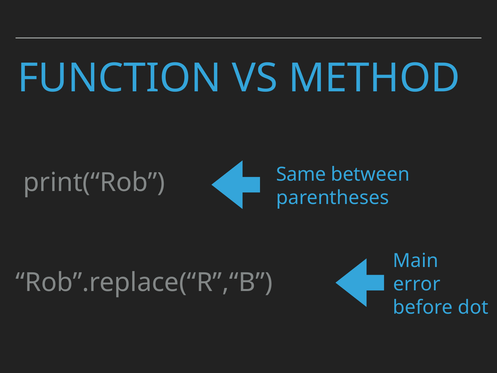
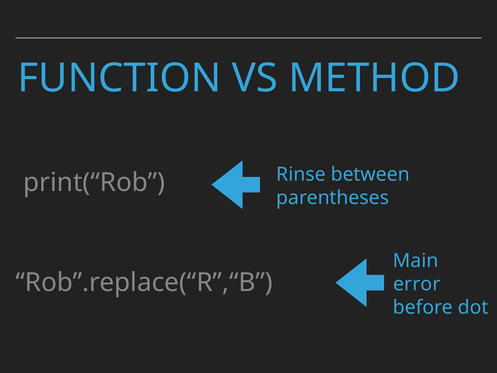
Same: Same -> Rinse
